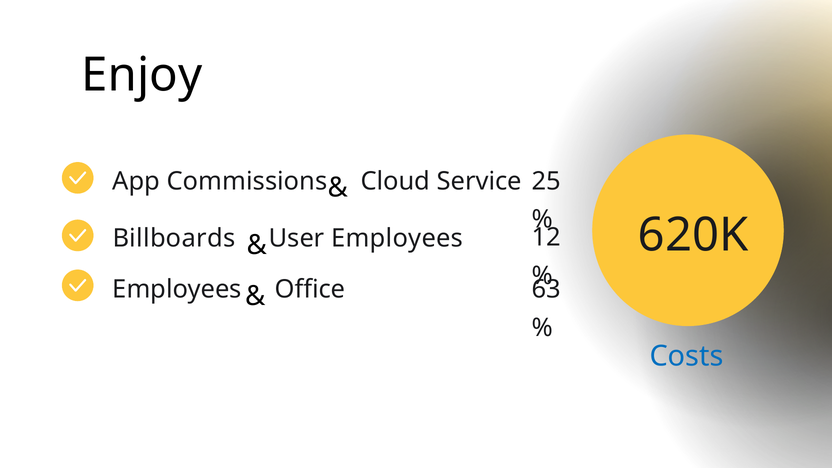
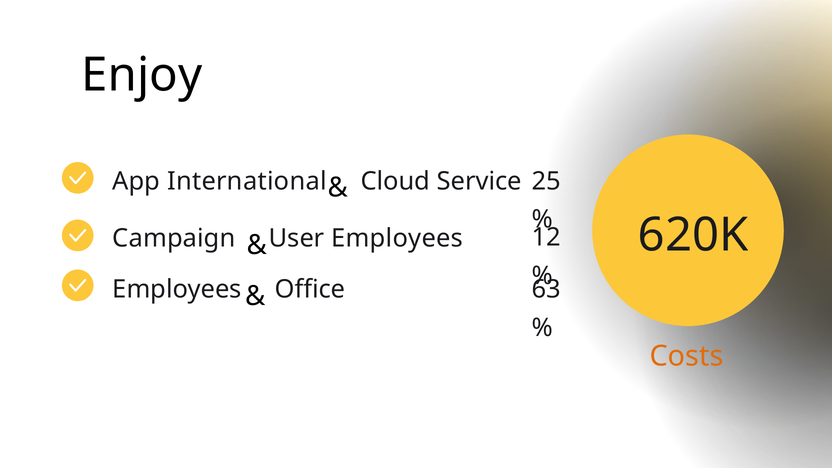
Commissions: Commissions -> International
Billboards: Billboards -> Campaign
Costs colour: blue -> orange
